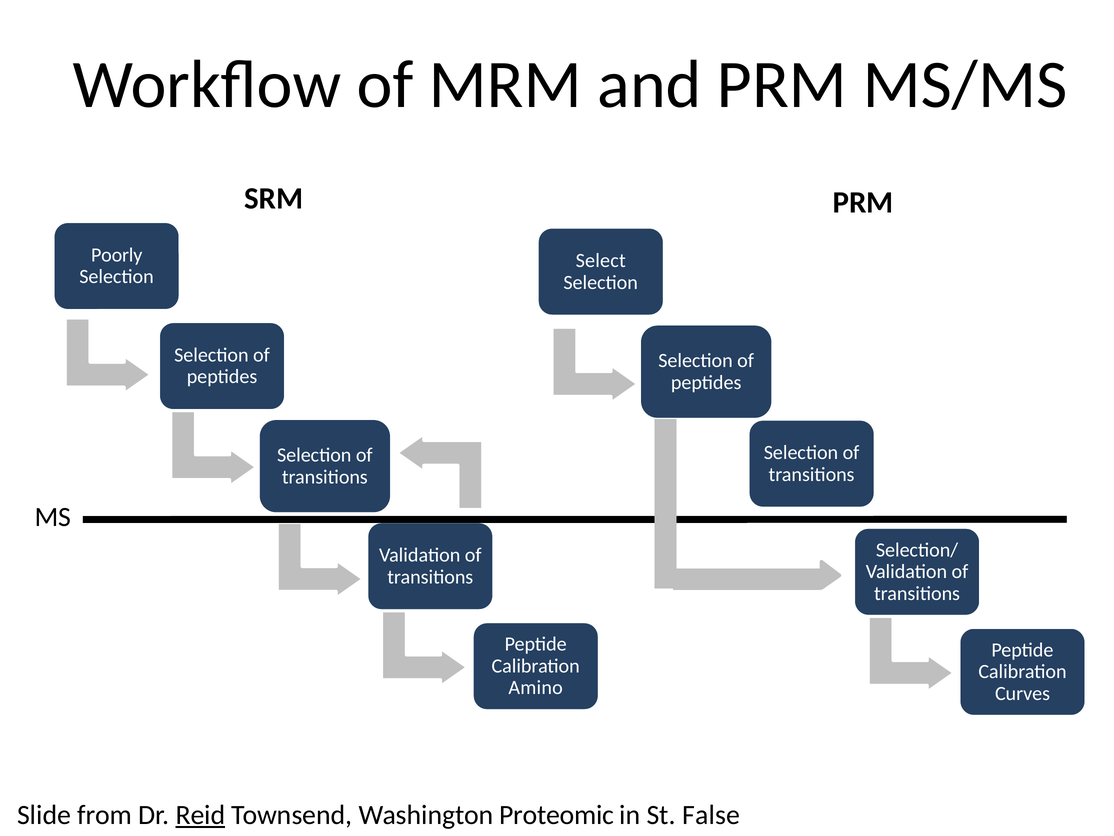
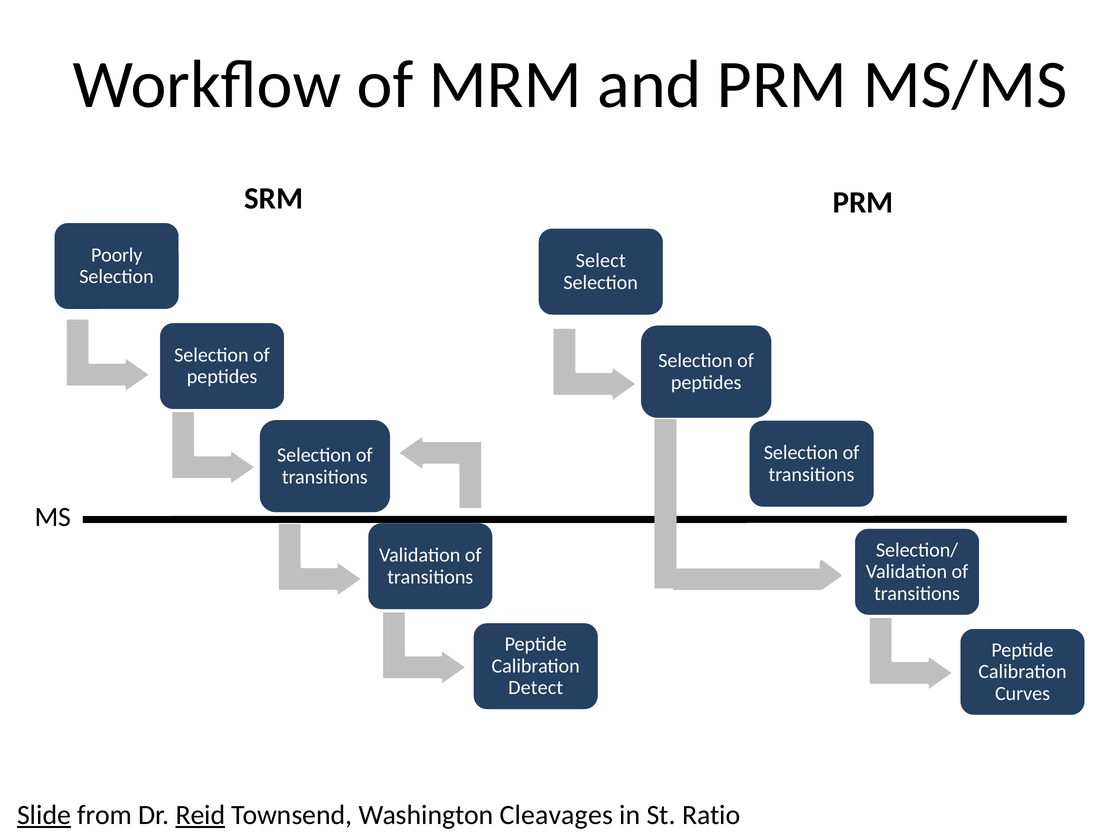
Amino: Amino -> Detect
Slide underline: none -> present
Proteomic: Proteomic -> Cleavages
False: False -> Ratio
